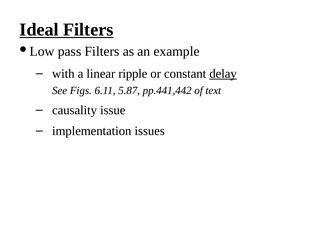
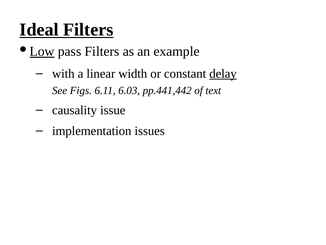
Low underline: none -> present
ripple: ripple -> width
5.87: 5.87 -> 6.03
